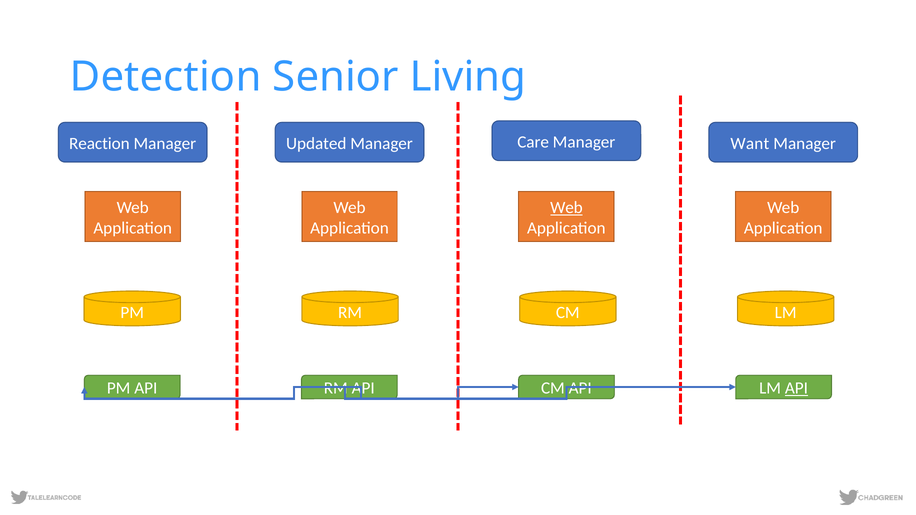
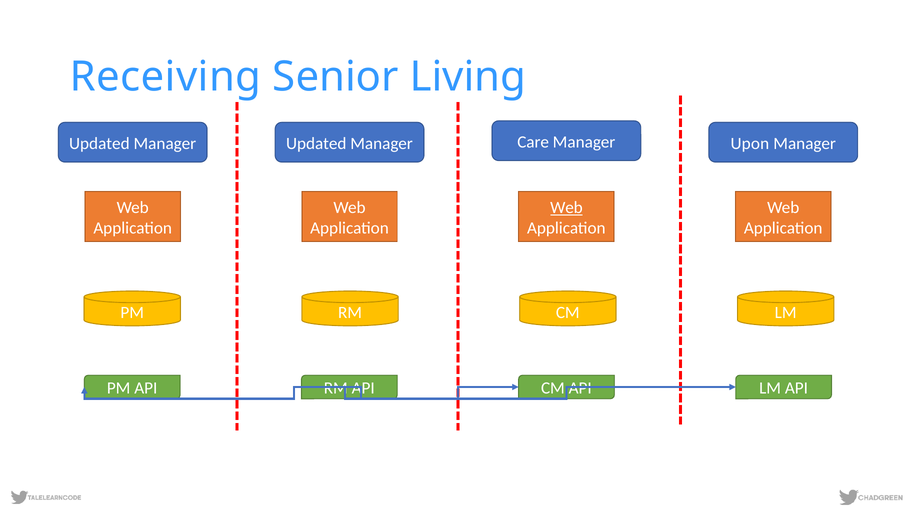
Detection: Detection -> Receiving
Reaction at (99, 143): Reaction -> Updated
Want: Want -> Upon
API at (796, 388) underline: present -> none
